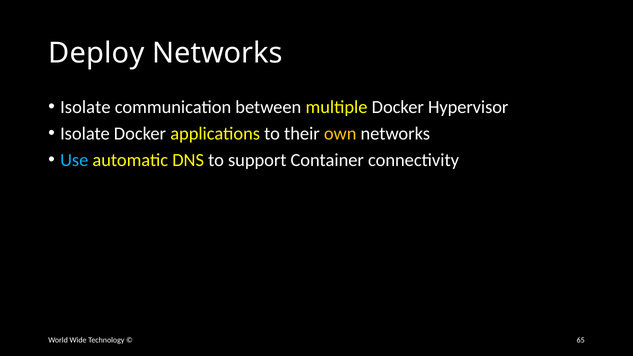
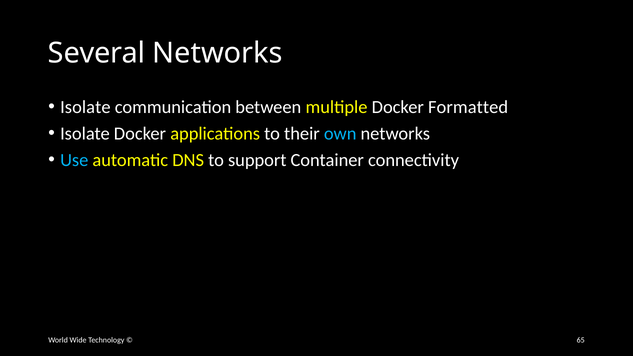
Deploy: Deploy -> Several
Hypervisor: Hypervisor -> Formatted
own colour: yellow -> light blue
